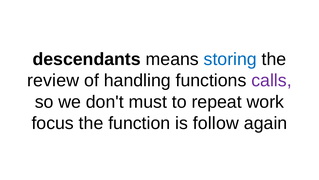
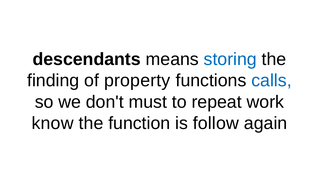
review: review -> finding
handling: handling -> property
calls colour: purple -> blue
focus: focus -> know
